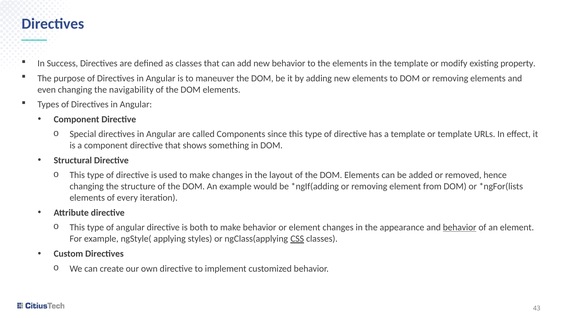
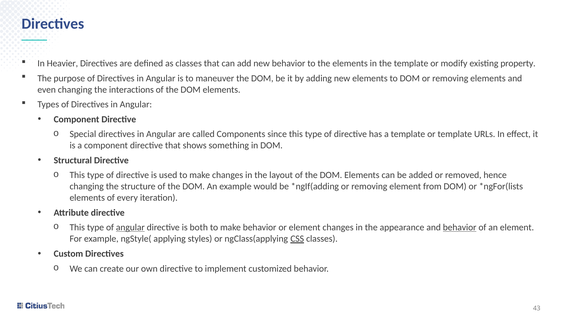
Success: Success -> Heavier
navigability: navigability -> interactions
angular at (130, 227) underline: none -> present
